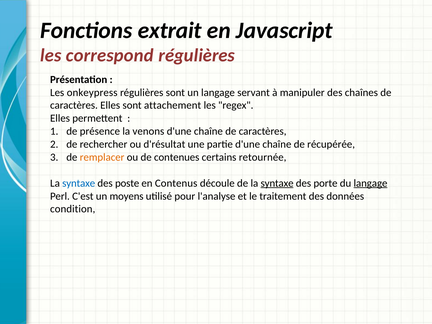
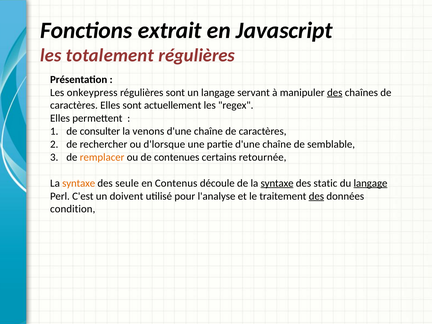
correspond: correspond -> totalement
des at (335, 92) underline: none -> present
attachement: attachement -> actuellement
présence: présence -> consulter
d'résultat: d'résultat -> d'lorsque
récupérée: récupérée -> semblable
syntaxe at (79, 183) colour: blue -> orange
poste: poste -> seule
porte: porte -> static
moyens: moyens -> doivent
des at (316, 196) underline: none -> present
